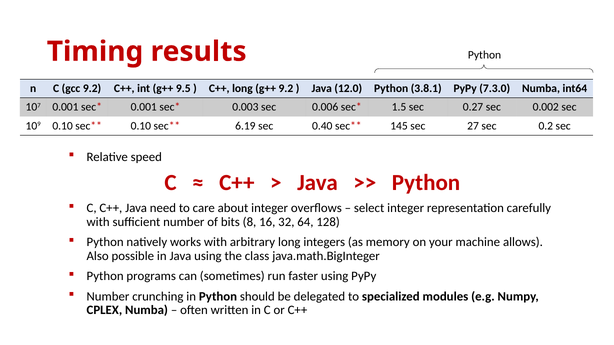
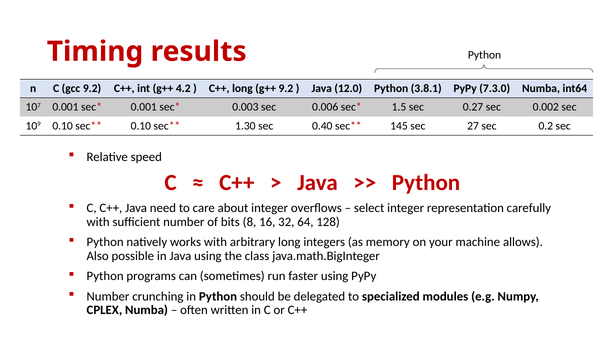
9.5: 9.5 -> 4.2
6.19: 6.19 -> 1.30
